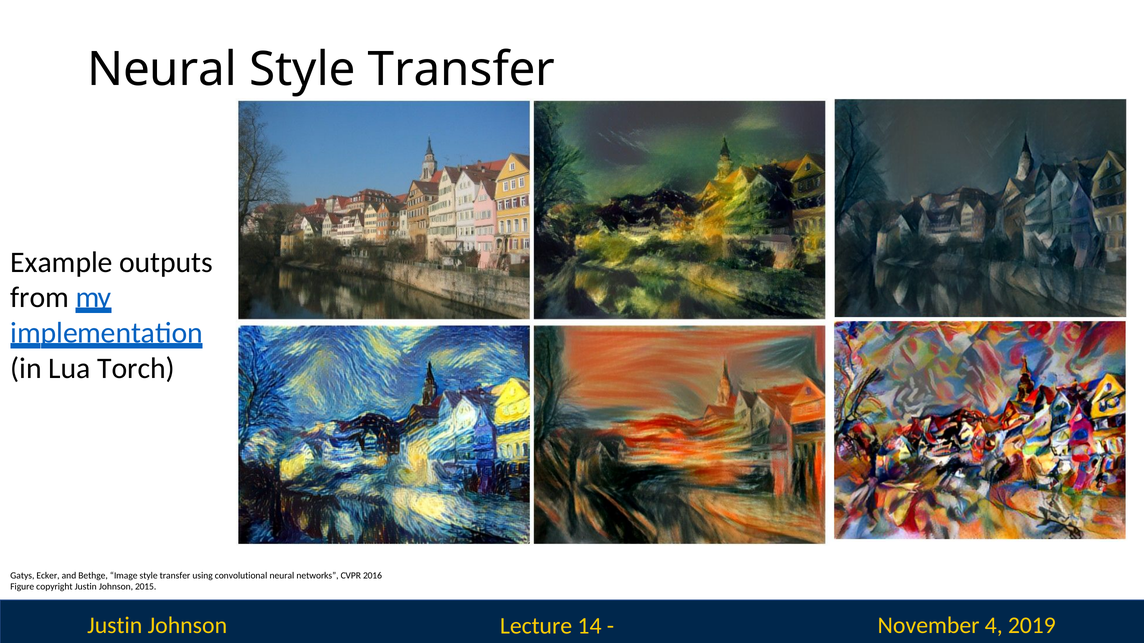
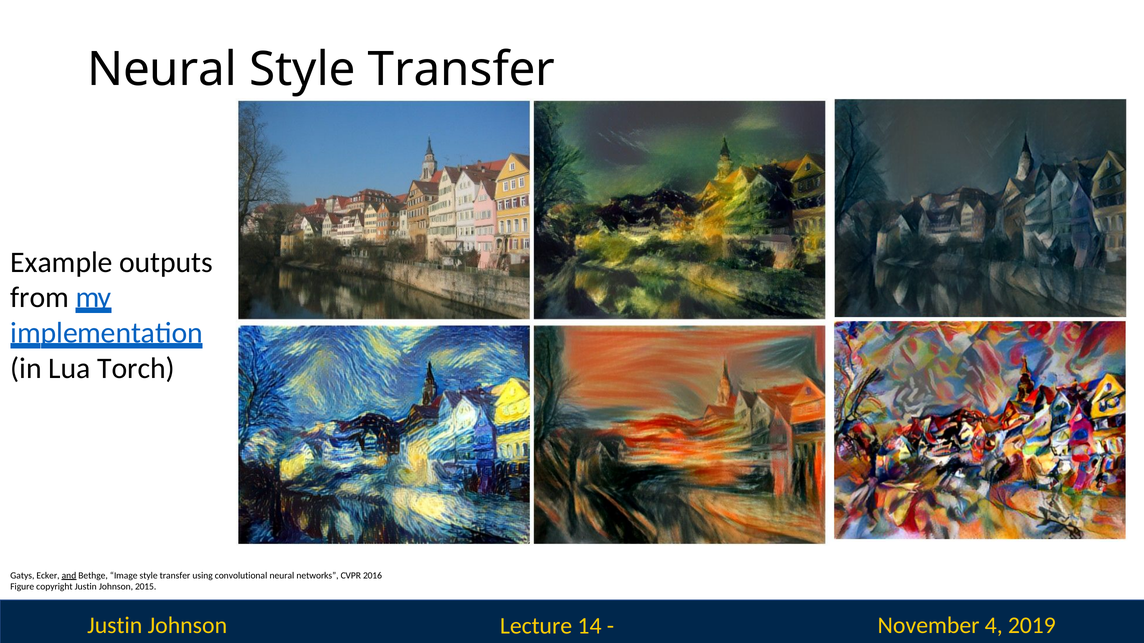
and underline: none -> present
